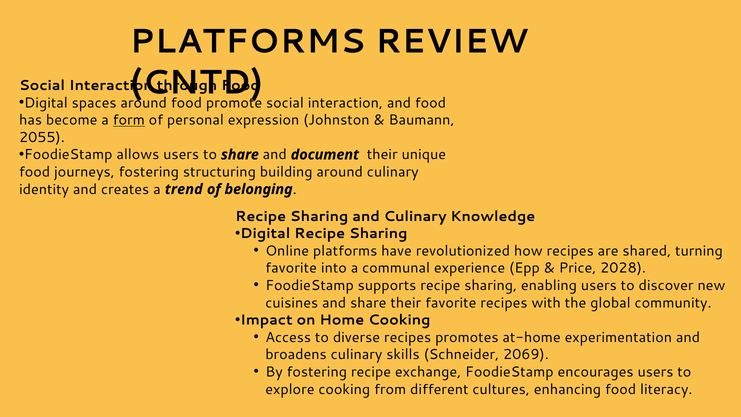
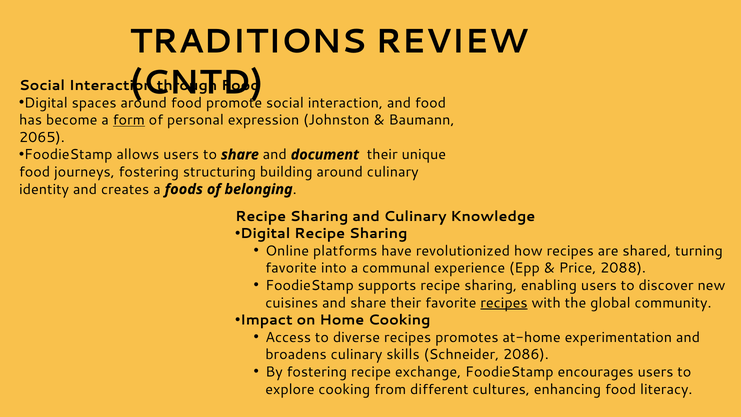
PLATFORMS at (248, 42): PLATFORMS -> TRADITIONS
2055: 2055 -> 2065
trend: trend -> foods
2028: 2028 -> 2088
recipes at (504, 303) underline: none -> present
2069: 2069 -> 2086
